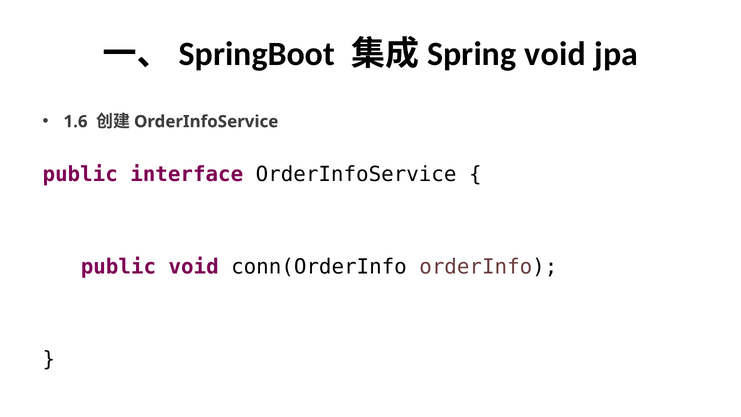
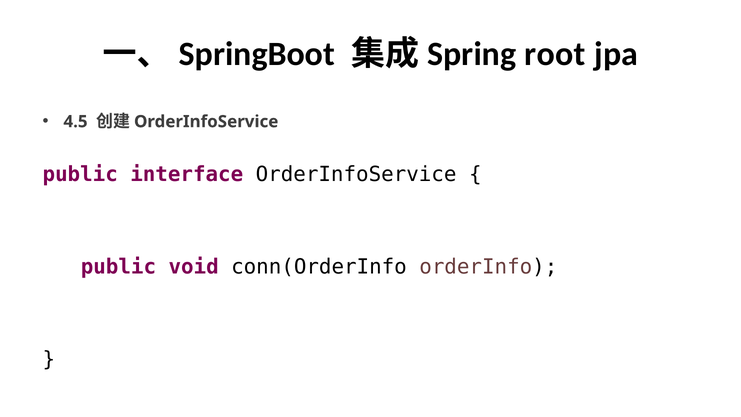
void at (555, 54): void -> root
1.6: 1.6 -> 4.5
